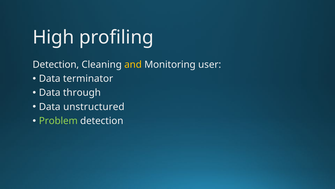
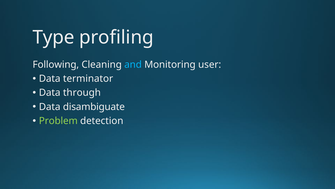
High: High -> Type
Detection at (56, 64): Detection -> Following
and colour: yellow -> light blue
unstructured: unstructured -> disambiguate
